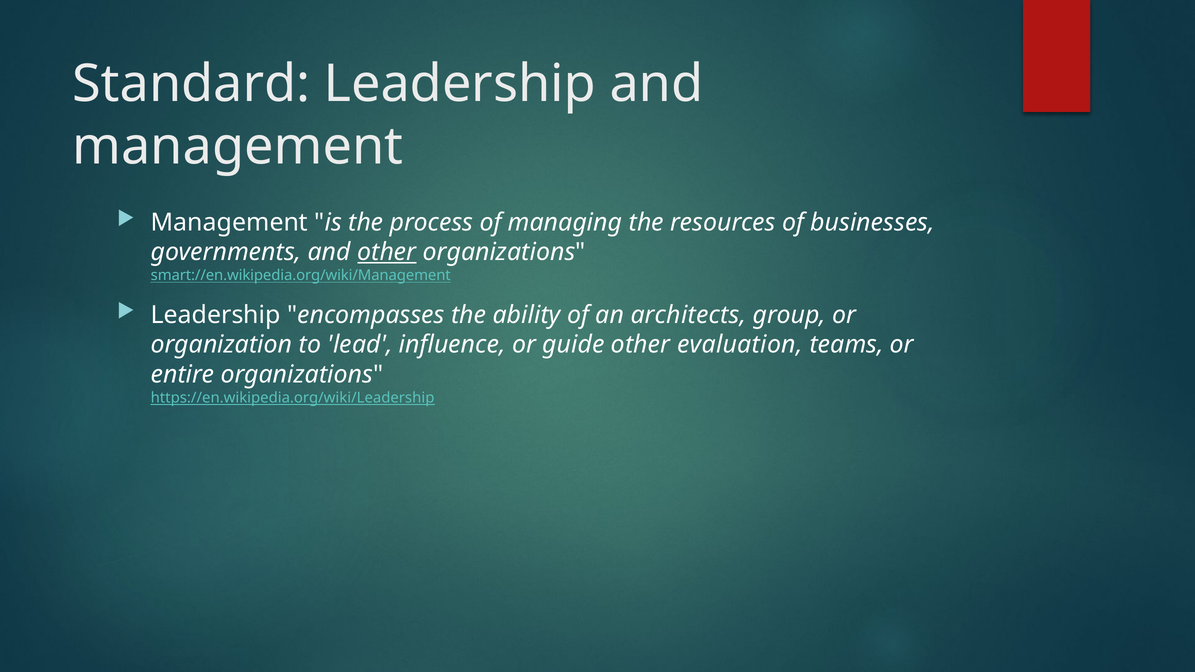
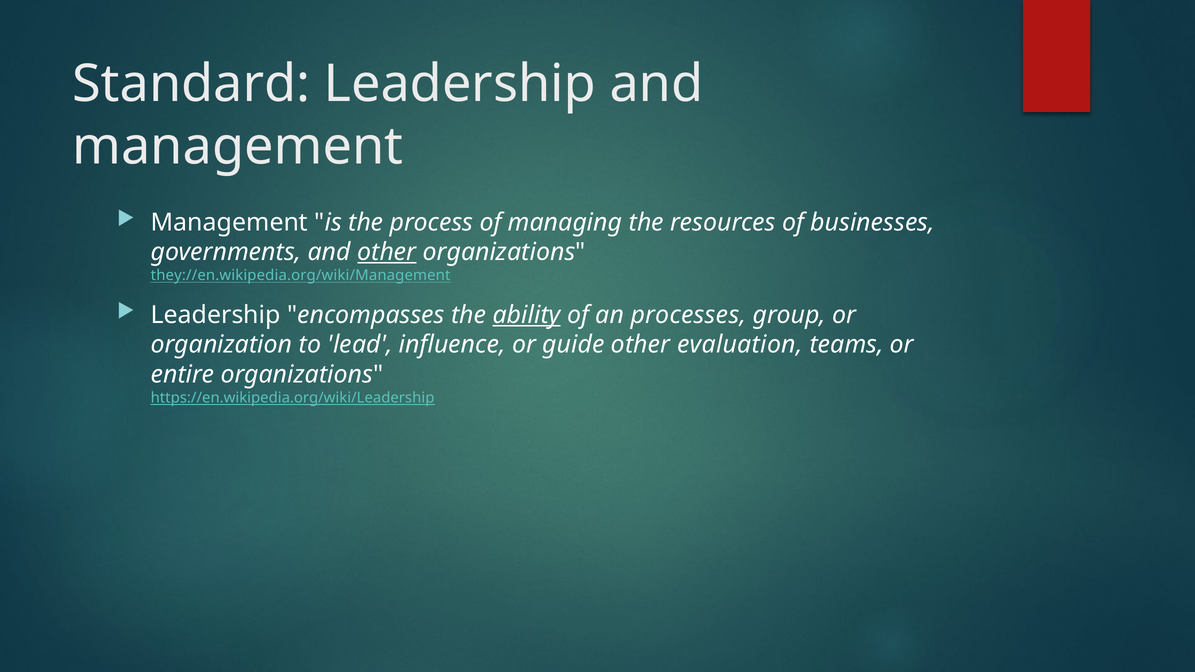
smart://en.wikipedia.org/wiki/Management: smart://en.wikipedia.org/wiki/Management -> they://en.wikipedia.org/wiki/Management
ability underline: none -> present
architects: architects -> processes
